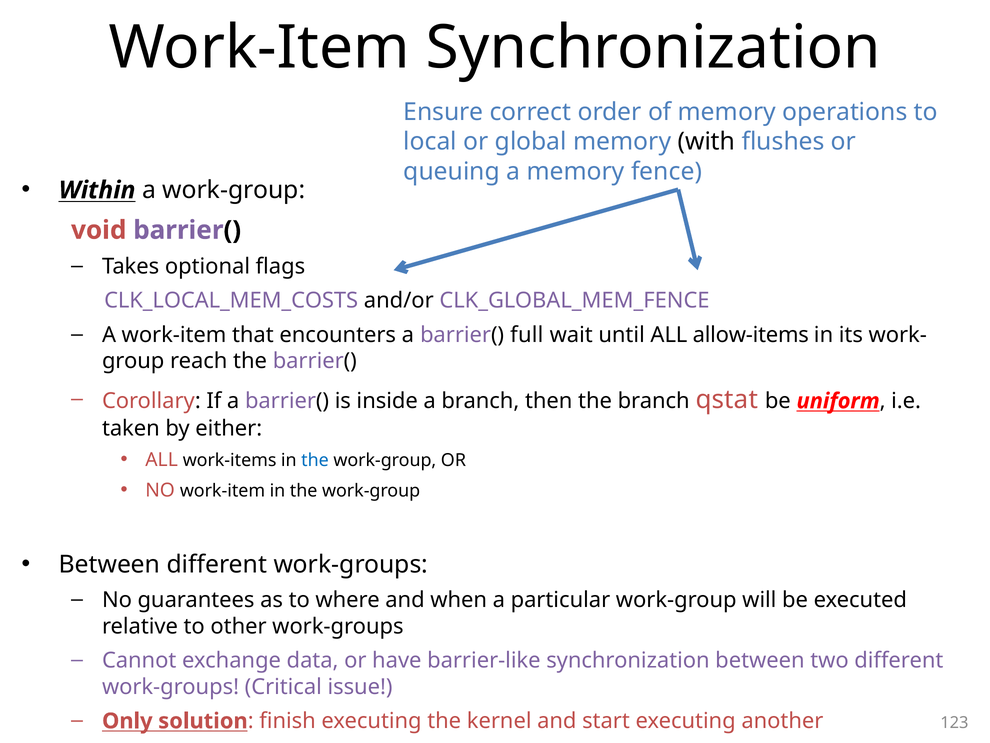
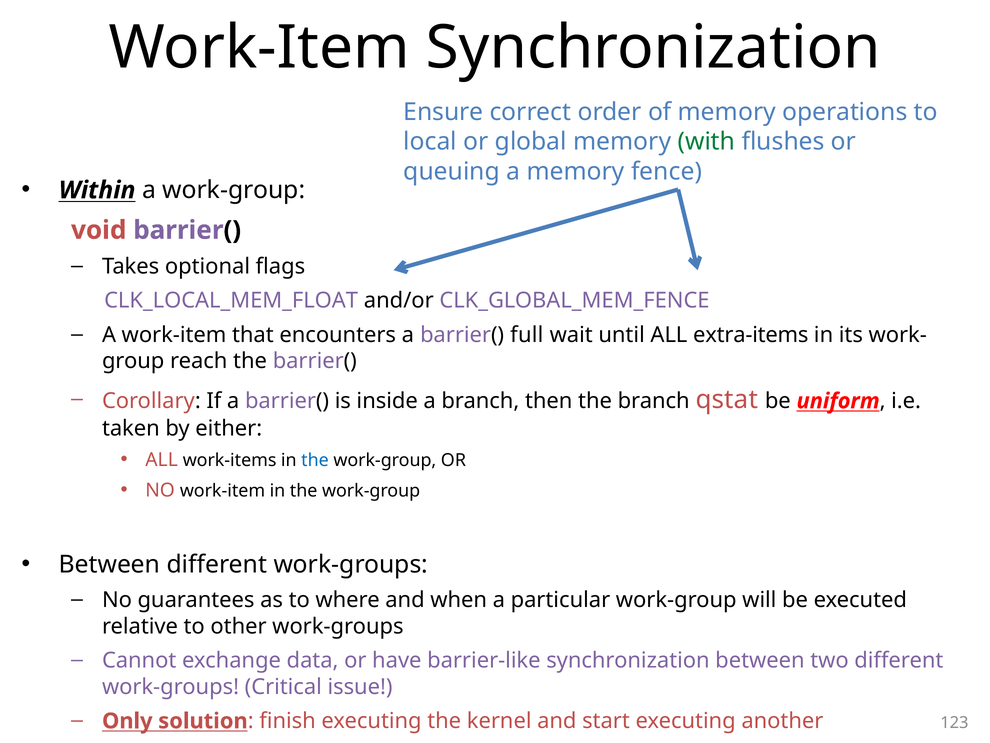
with colour: black -> green
CLK_LOCAL_MEM_COSTS: CLK_LOCAL_MEM_COSTS -> CLK_LOCAL_MEM_FLOAT
allow-items: allow-items -> extra-items
